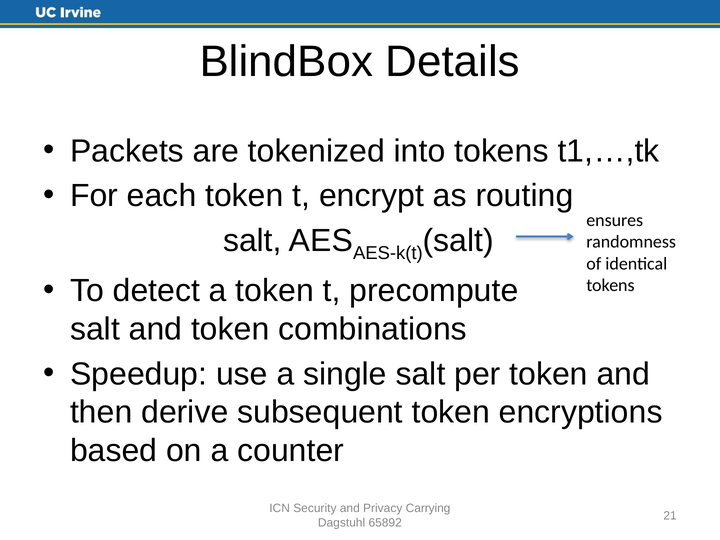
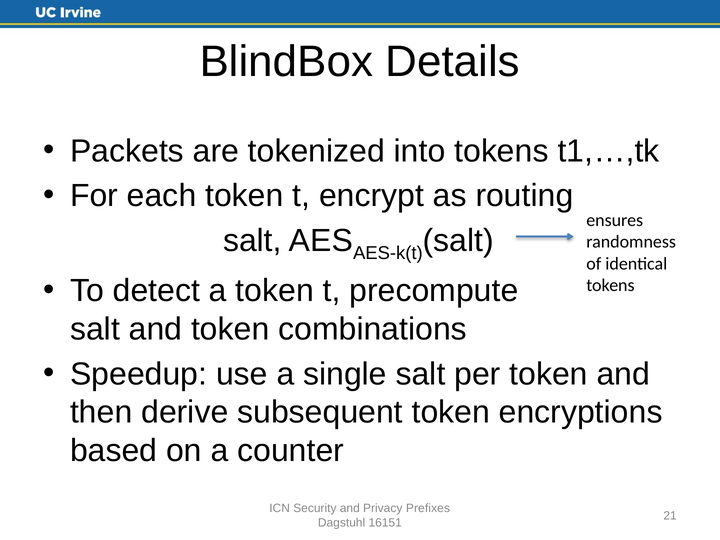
Carrying: Carrying -> Prefixes
65892: 65892 -> 16151
